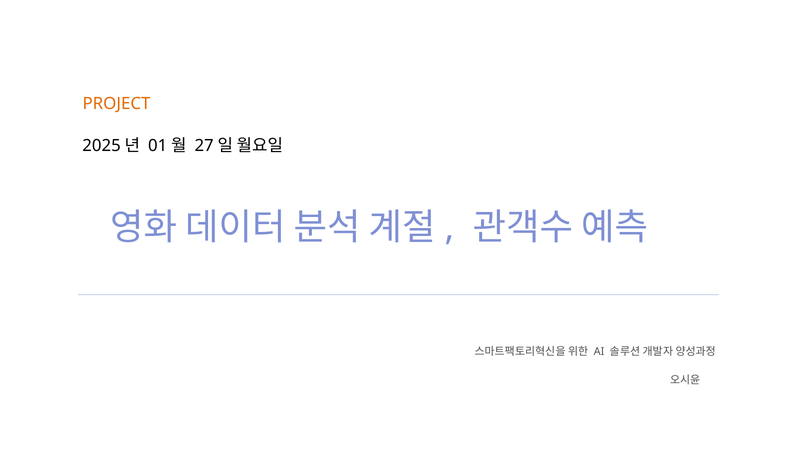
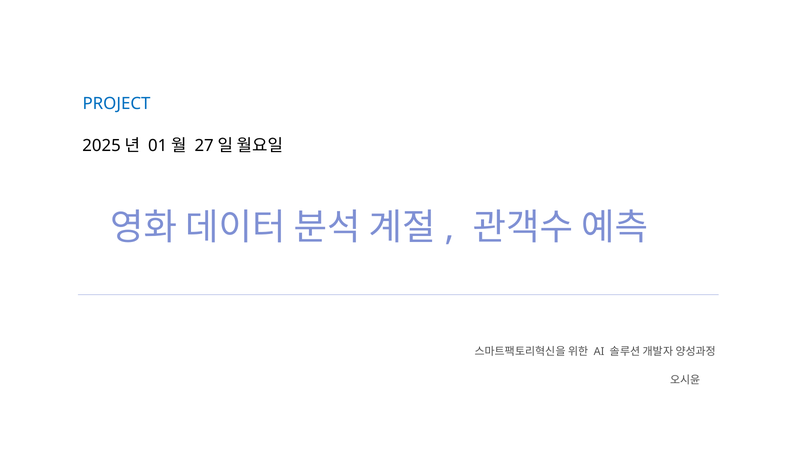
PROJECT colour: orange -> blue
